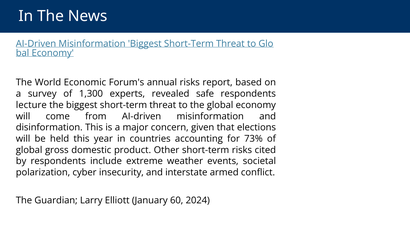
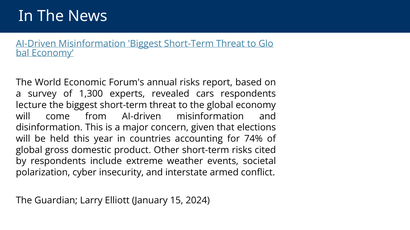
safe: safe -> cars
73%: 73% -> 74%
60: 60 -> 15
